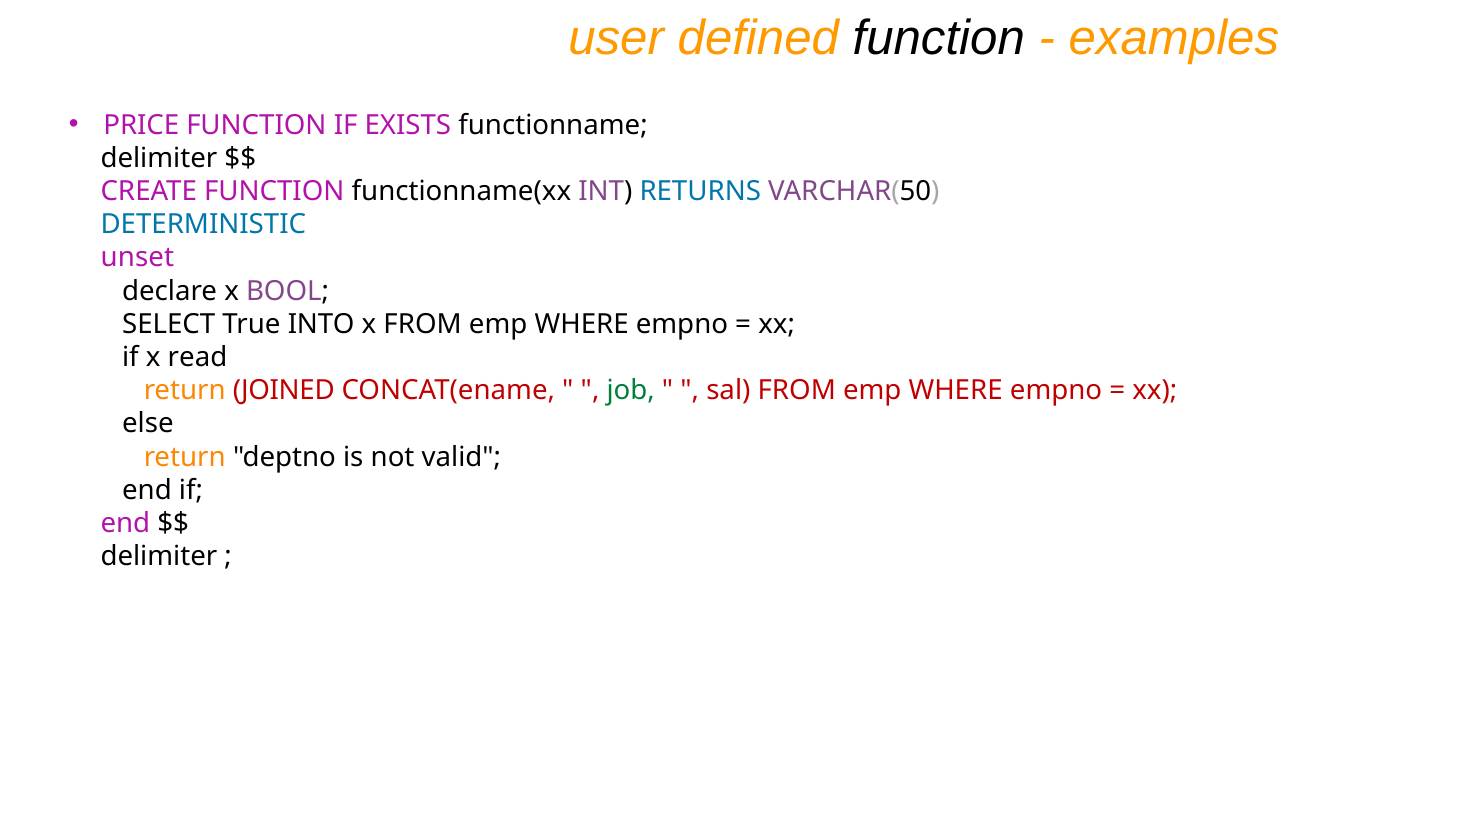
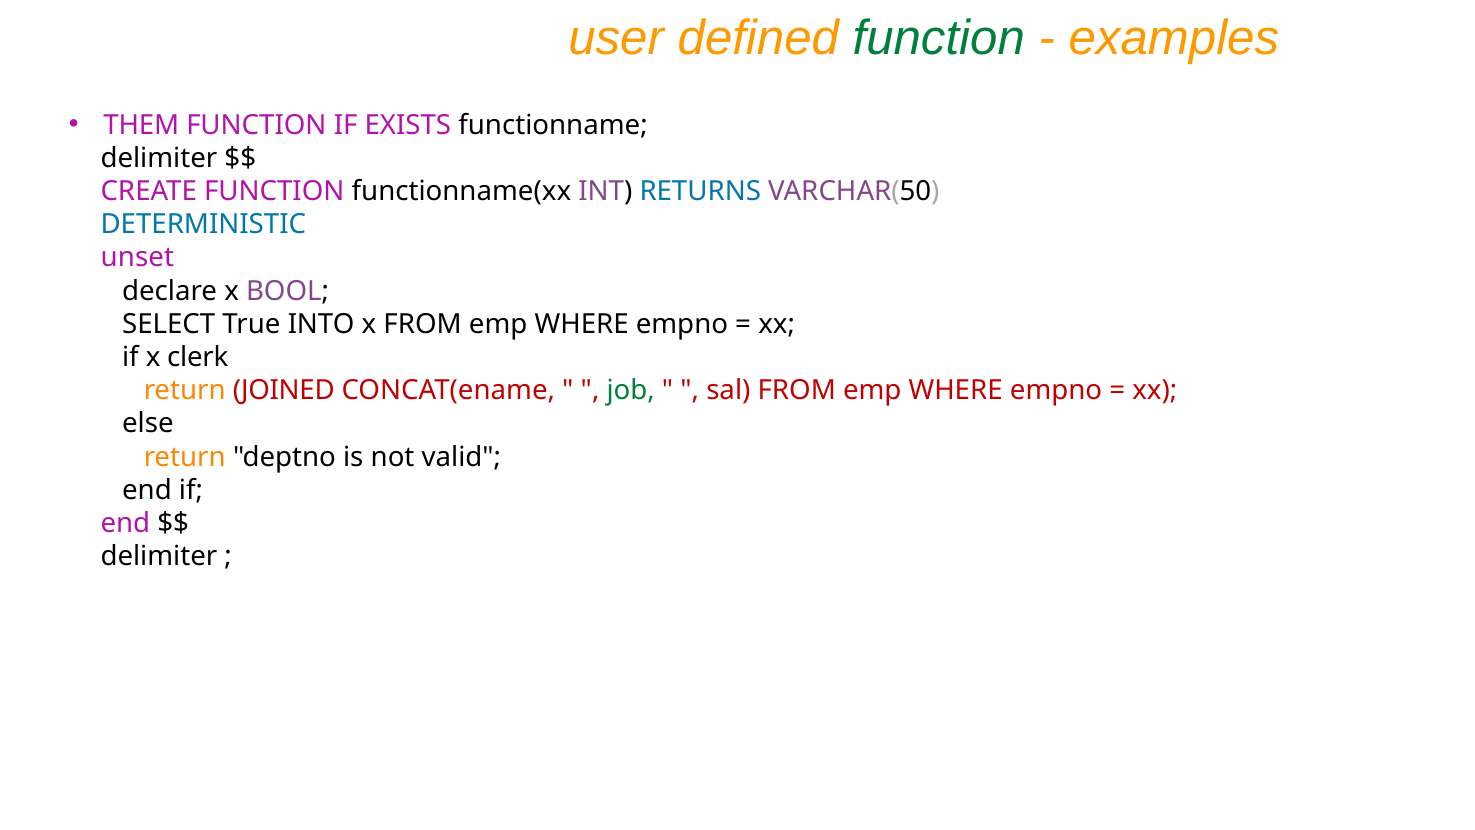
function at (939, 38) colour: black -> green
PRICE: PRICE -> THEM
read: read -> clerk
